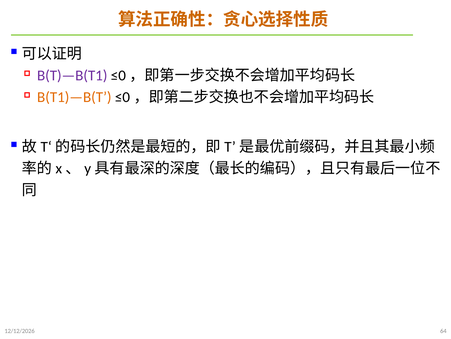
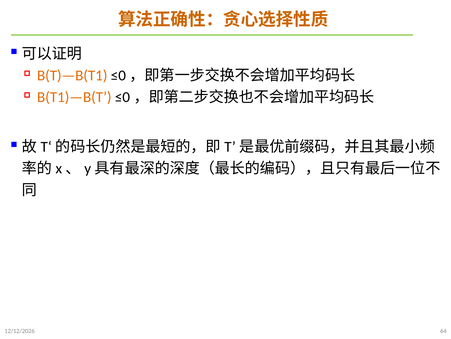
B(T)—B(T1 colour: purple -> orange
